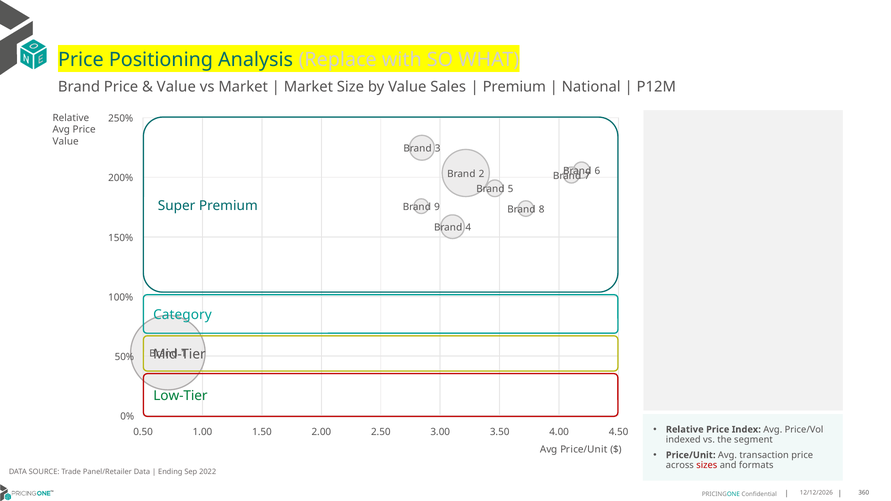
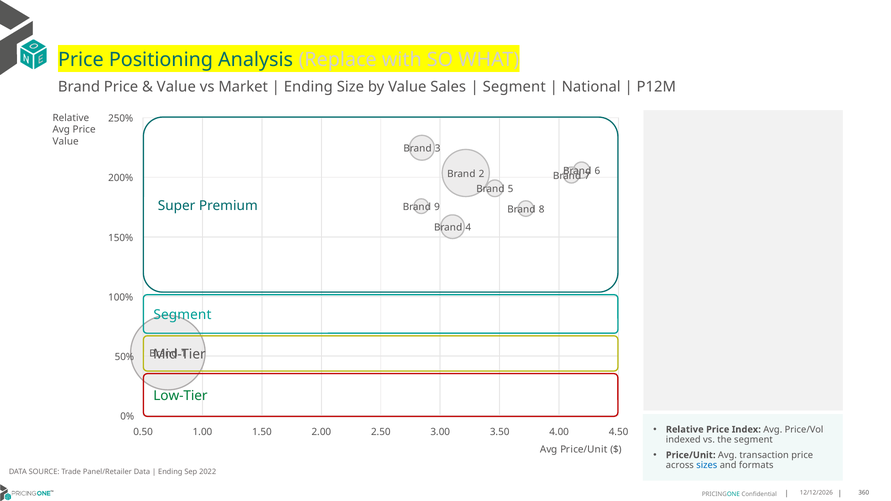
Market at (308, 87): Market -> Ending
Premium at (514, 87): Premium -> Segment
Category at (182, 315): Category -> Segment
sizes colour: red -> blue
